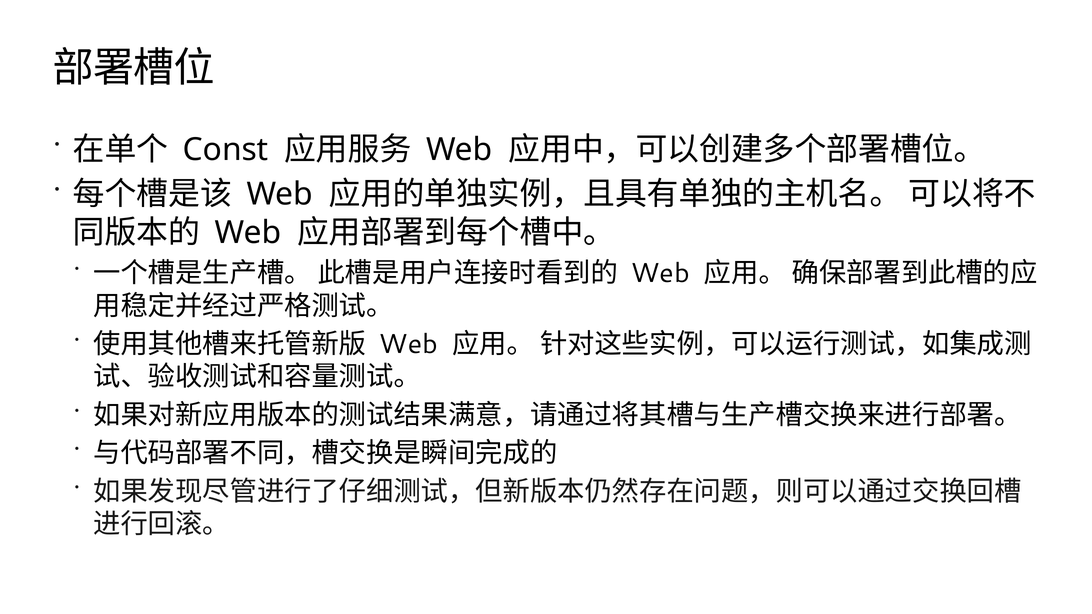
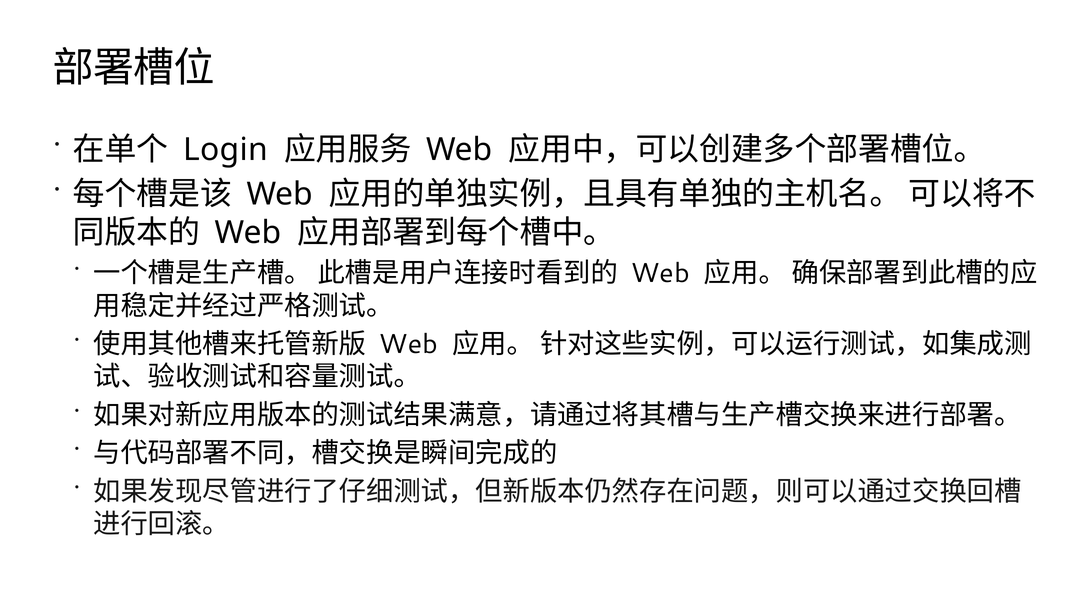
Const: Const -> Login
